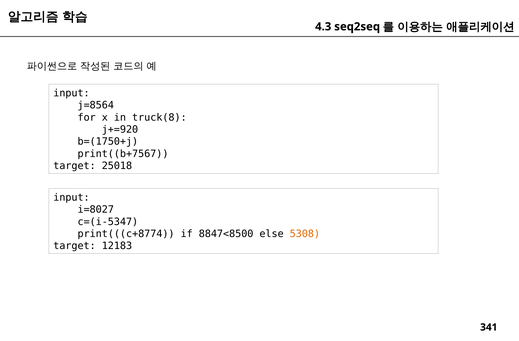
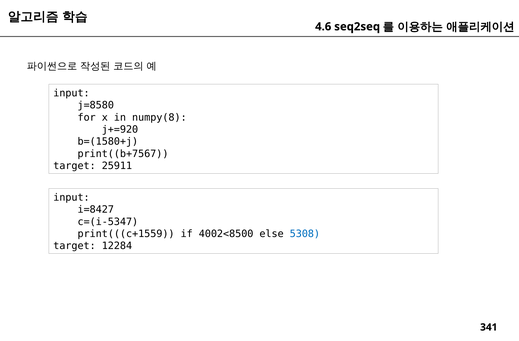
4.3: 4.3 -> 4.6
j=8564: j=8564 -> j=8580
truck(8: truck(8 -> numpy(8
b=(1750+j: b=(1750+j -> b=(1580+j
25018: 25018 -> 25911
i=8027: i=8027 -> i=8427
print(((c+8774: print(((c+8774 -> print(((c+1559
8847<8500: 8847<8500 -> 4002<8500
5308 colour: orange -> blue
12183: 12183 -> 12284
